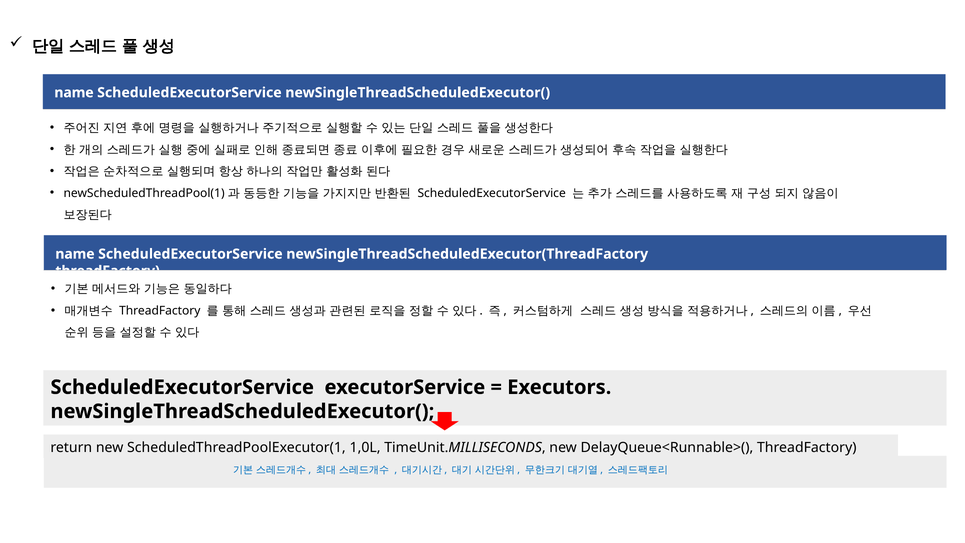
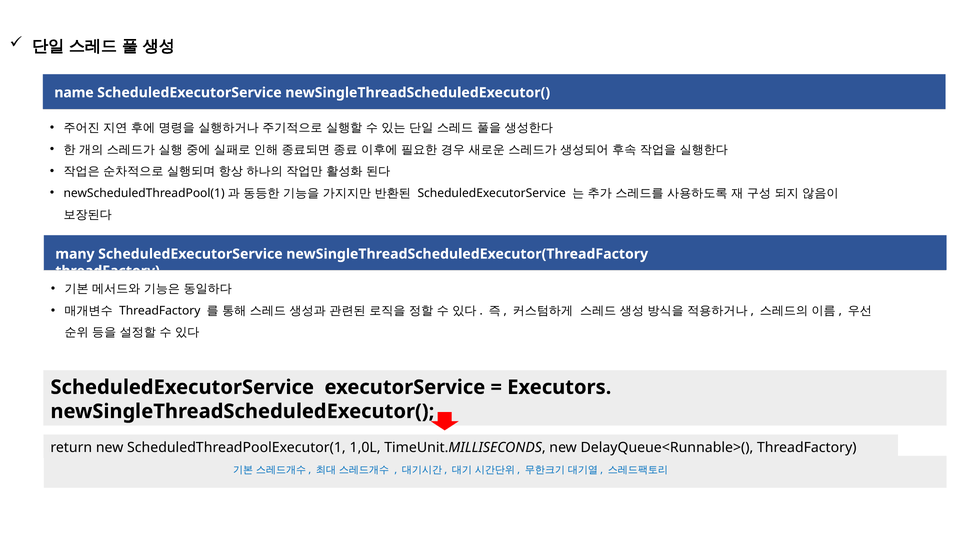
name at (75, 254): name -> many
